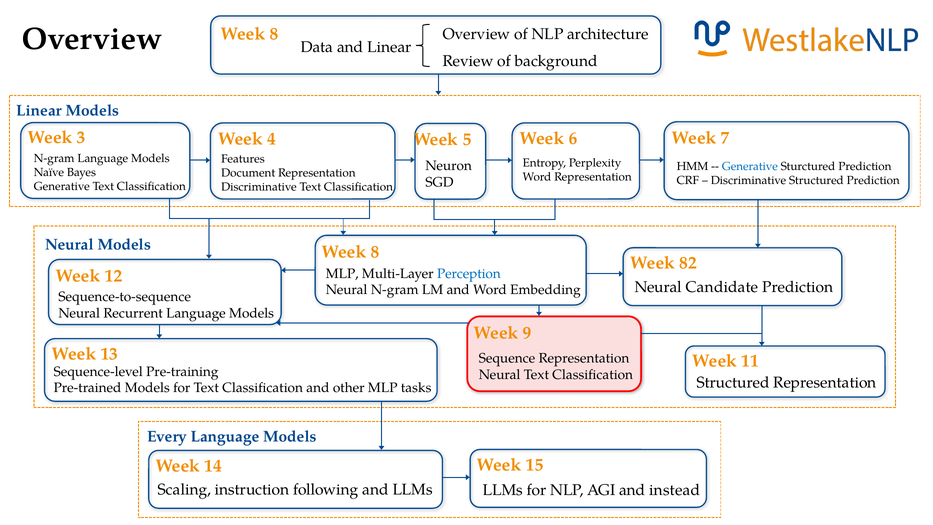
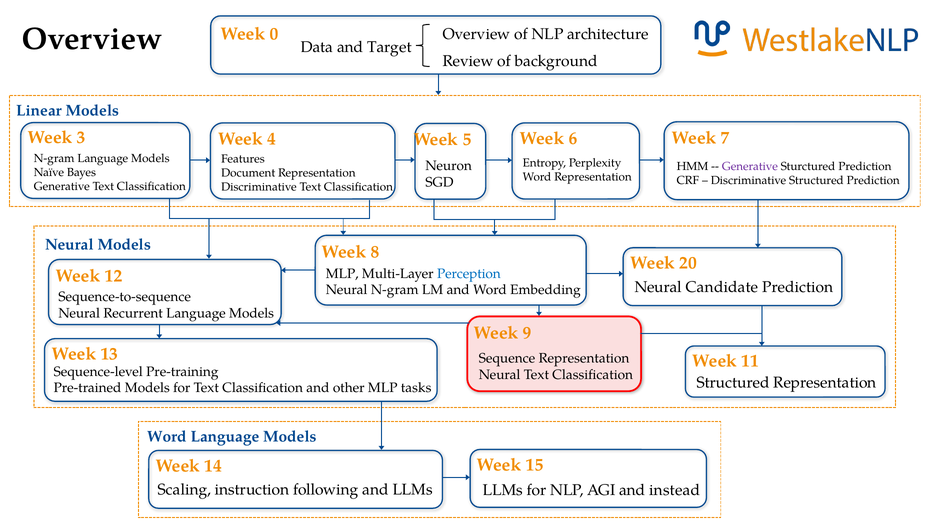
Overview Week 8: 8 -> 0
and Linear: Linear -> Target
Generative at (750, 166) colour: blue -> purple
82: 82 -> 20
Every at (167, 437): Every -> Word
